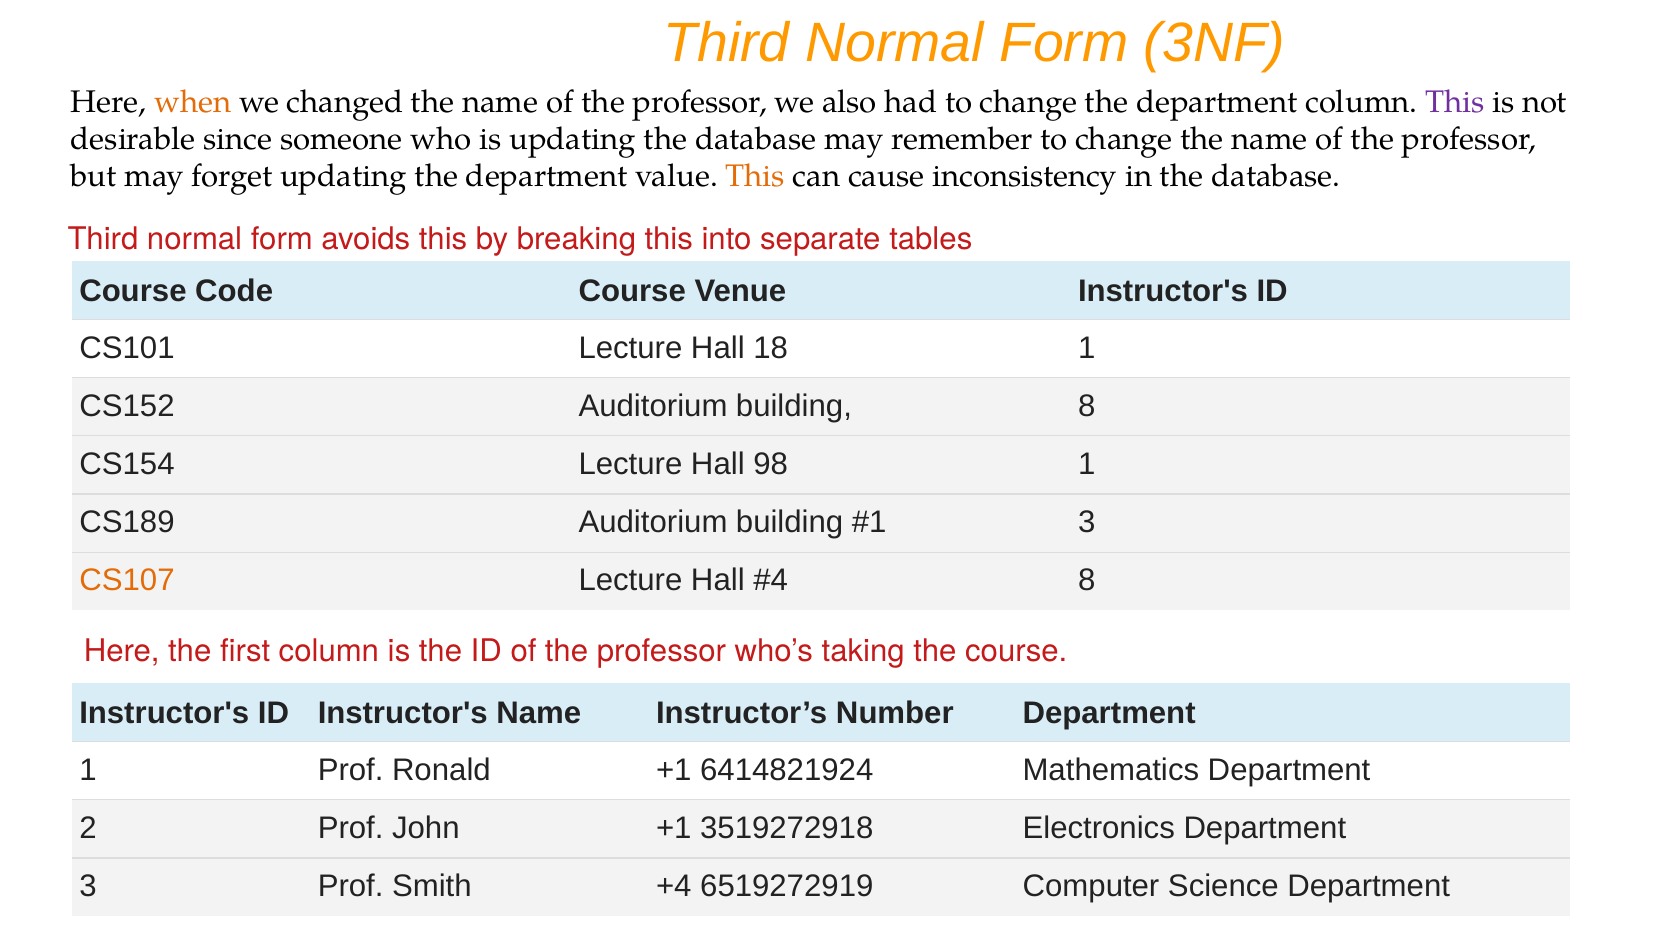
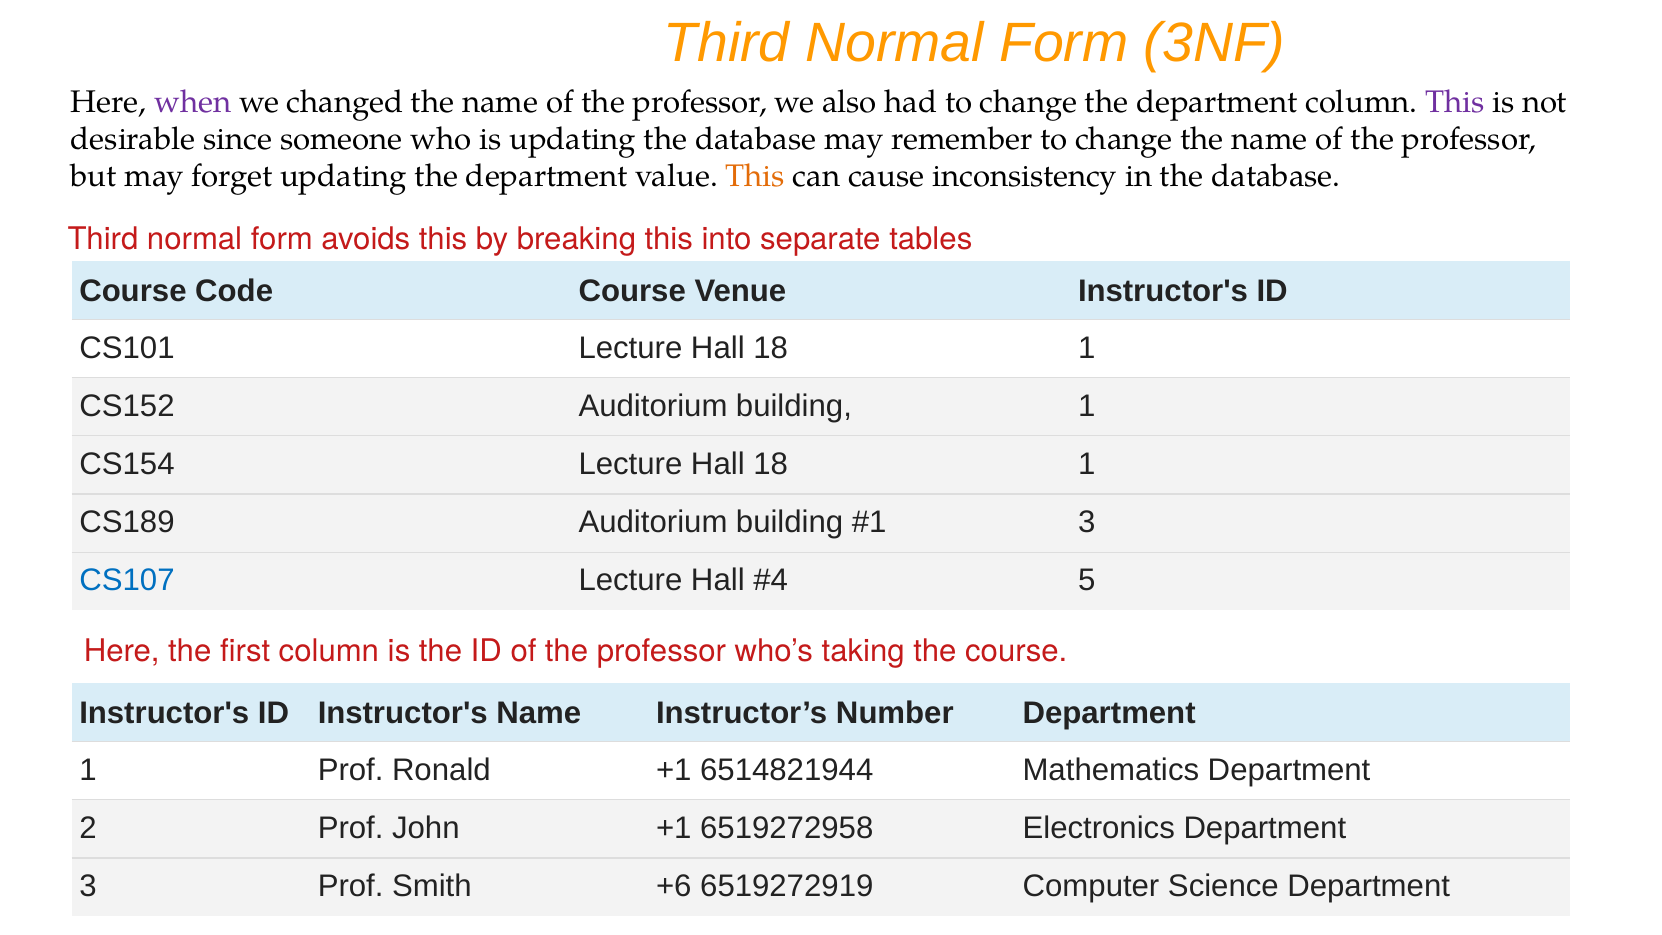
when colour: orange -> purple
building 8: 8 -> 1
CS154 Lecture Hall 98: 98 -> 18
CS107 colour: orange -> blue
8 at (1087, 580): 8 -> 5
6414821924: 6414821924 -> 6514821944
3519272918: 3519272918 -> 6519272958
+4: +4 -> +6
